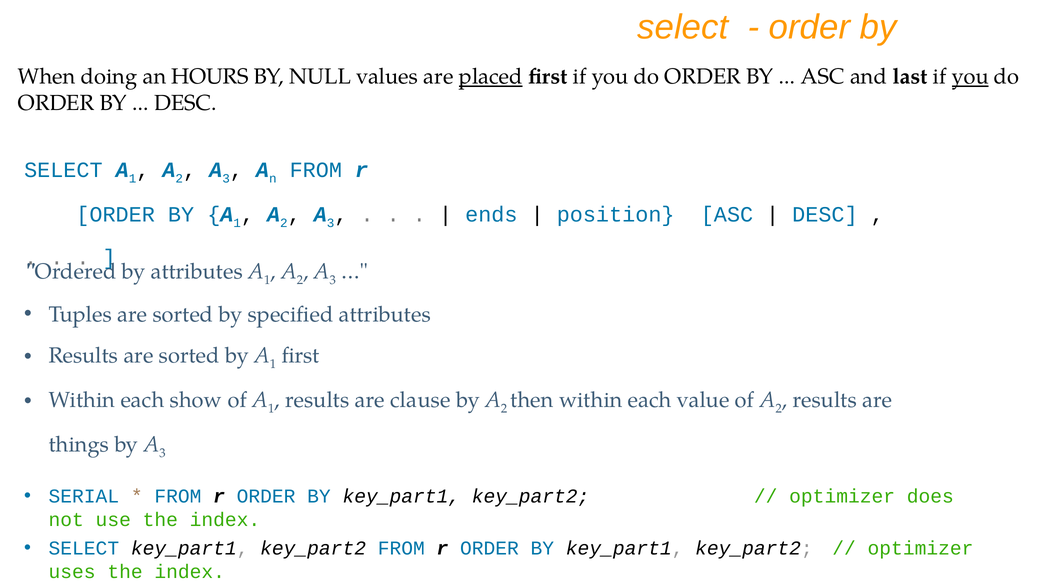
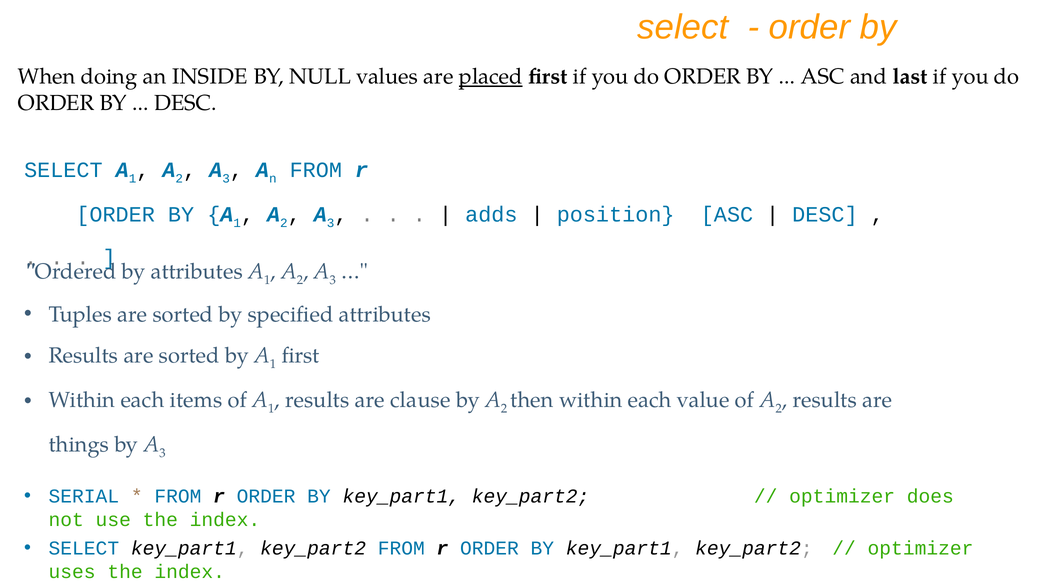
HOURS: HOURS -> INSIDE
you at (970, 77) underline: present -> none
ends: ends -> adds
show: show -> items
